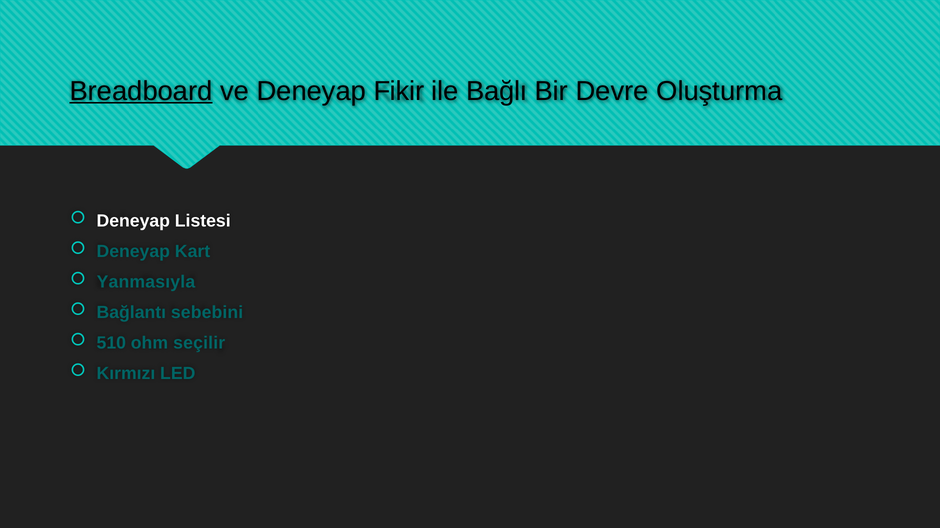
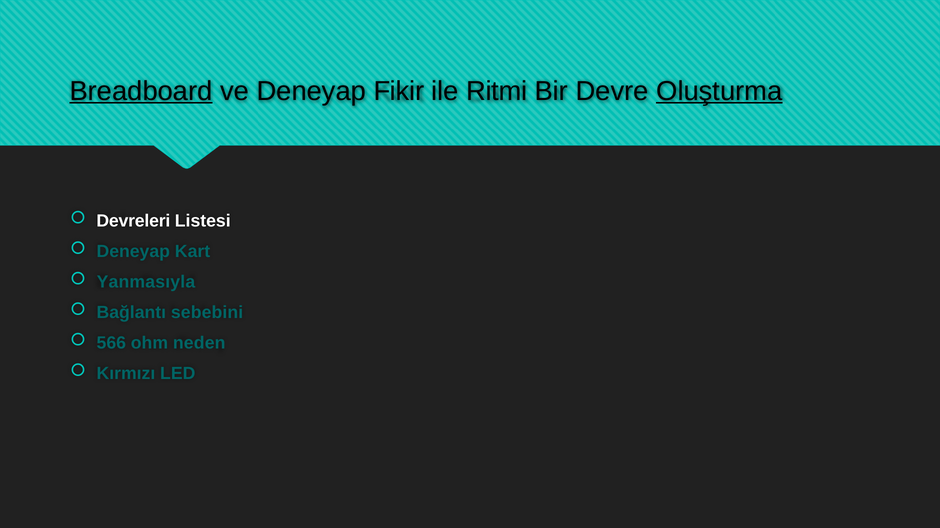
Bağlı: Bağlı -> Ritmi
Oluşturma underline: none -> present
Deneyap at (133, 221): Deneyap -> Devreleri
510: 510 -> 566
seçilir: seçilir -> neden
